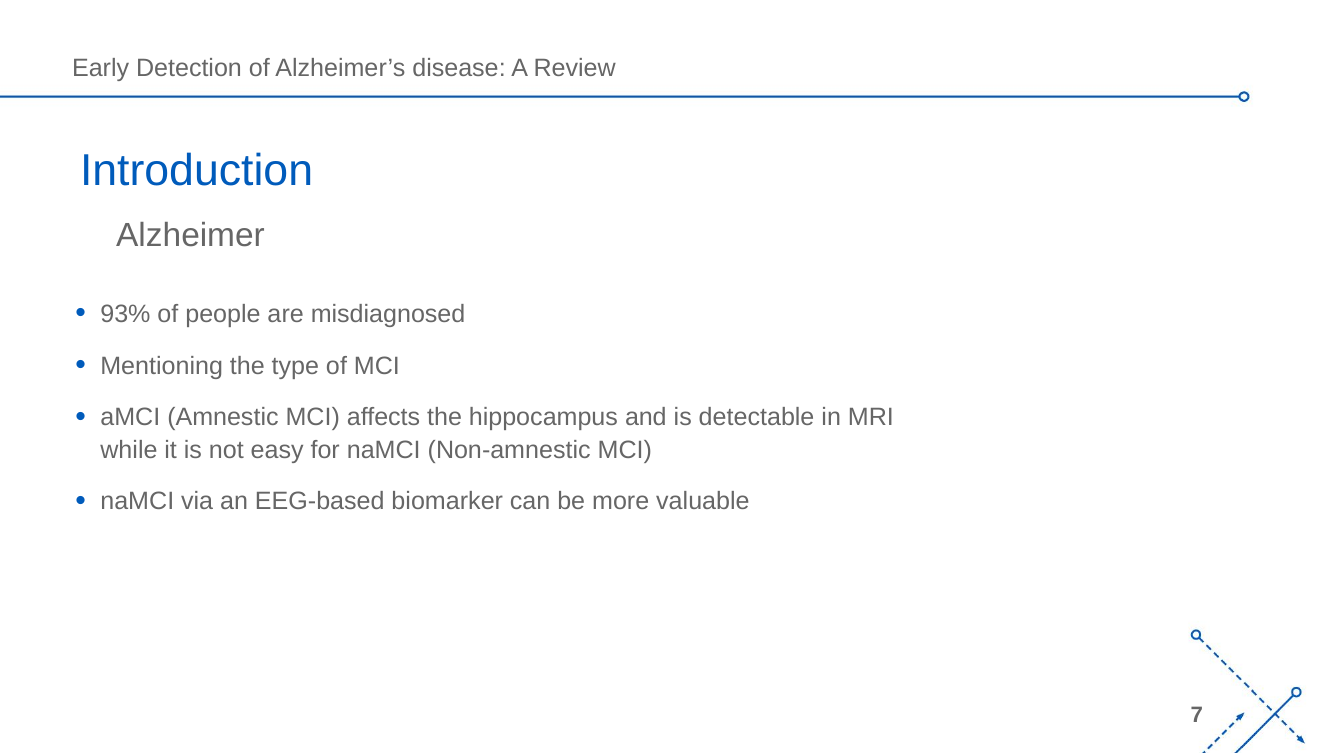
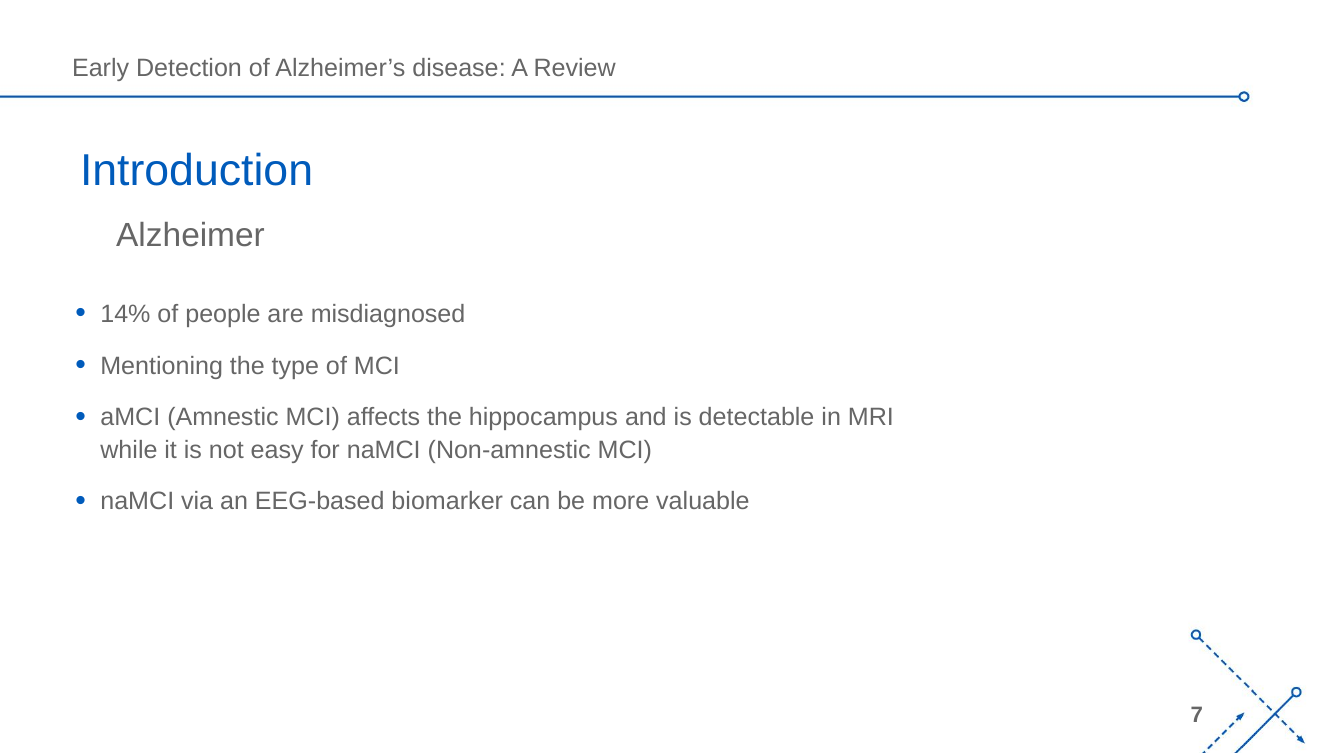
93%: 93% -> 14%
